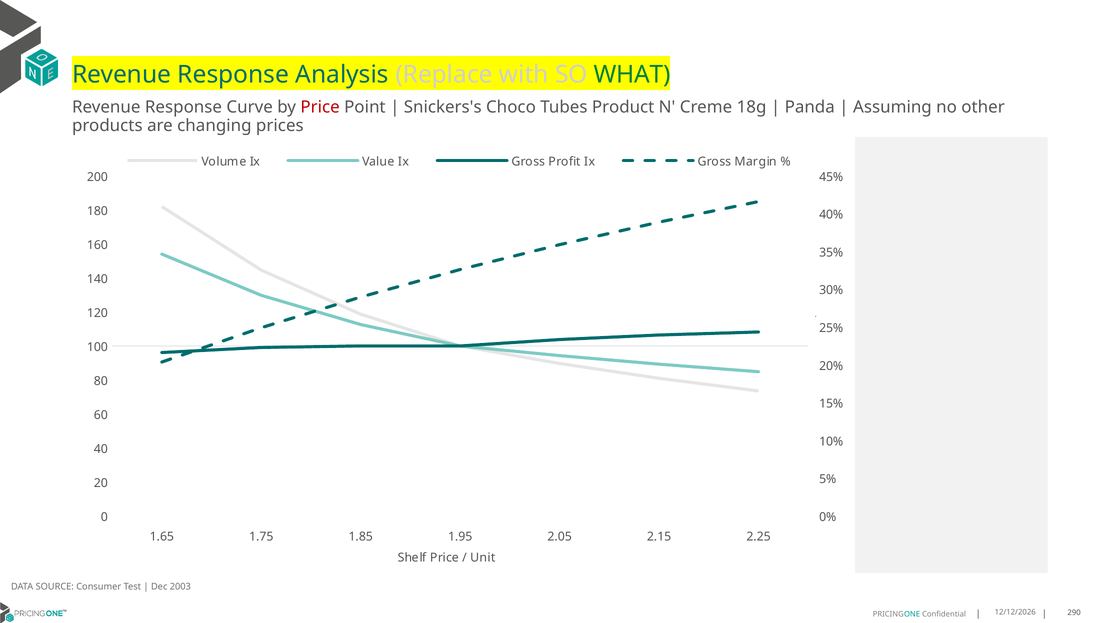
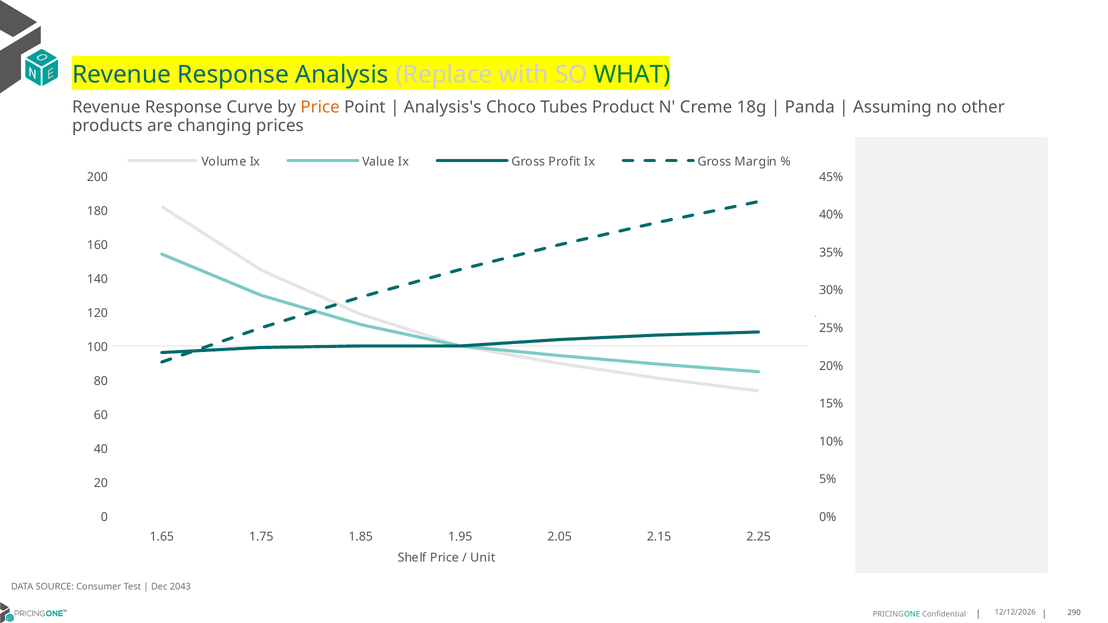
Price at (320, 107) colour: red -> orange
Snickers's: Snickers's -> Analysis's
2003: 2003 -> 2043
